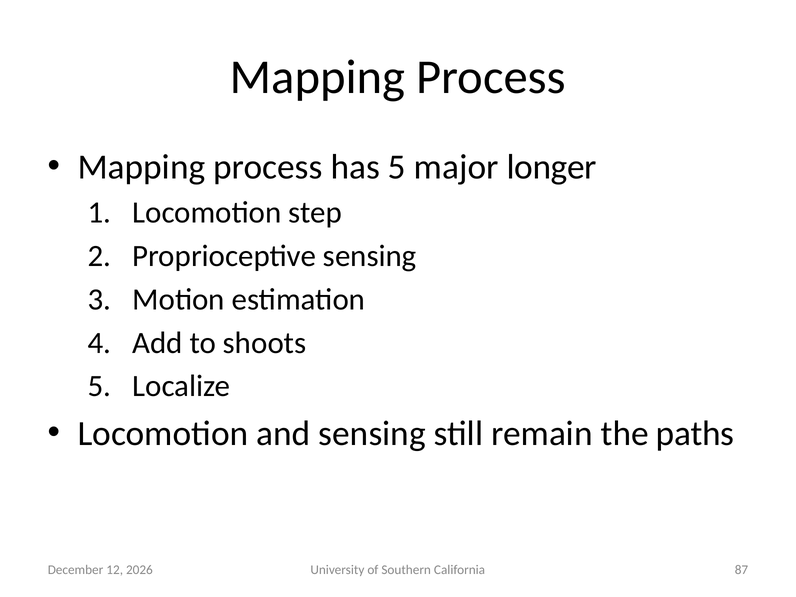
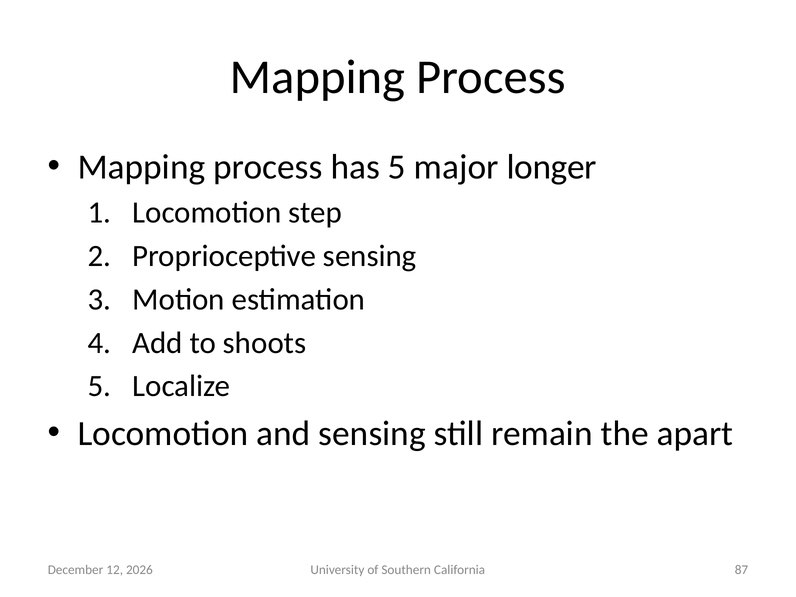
paths: paths -> apart
